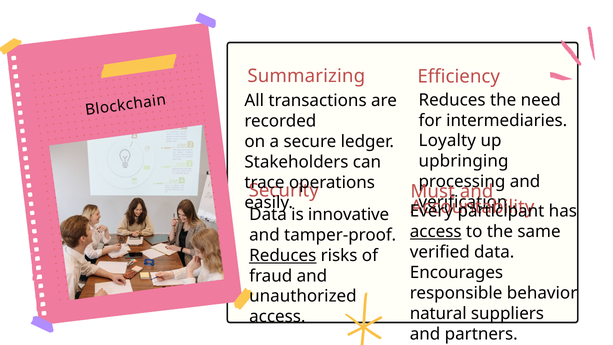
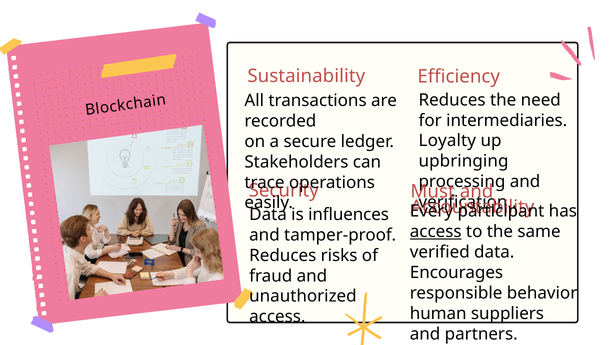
Summarizing: Summarizing -> Sustainability
innovative: innovative -> influences
Reduces at (283, 255) underline: present -> none
natural: natural -> human
